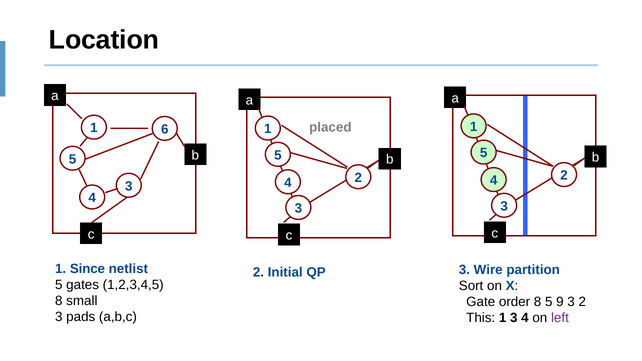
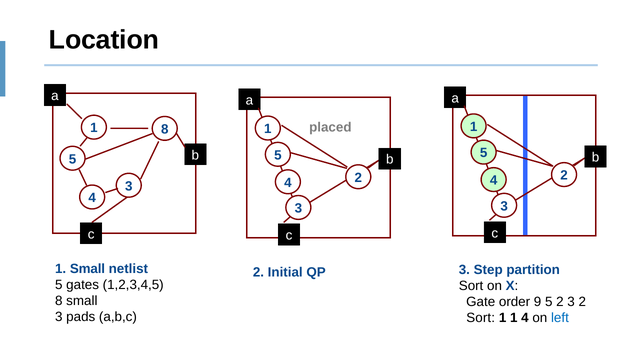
1 6: 6 -> 8
1 Since: Since -> Small
Wire: Wire -> Step
order 8: 8 -> 9
5 9: 9 -> 2
This at (481, 318): This -> Sort
1 3: 3 -> 1
left colour: purple -> blue
